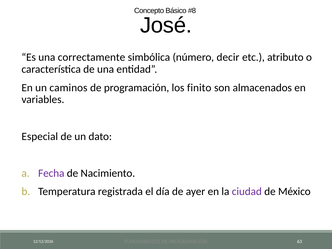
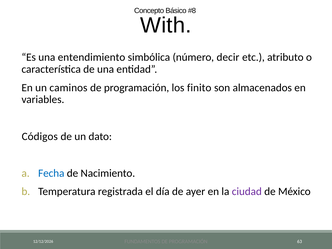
José: José -> With
correctamente: correctamente -> entendimiento
Especial: Especial -> Códigos
Fecha colour: purple -> blue
